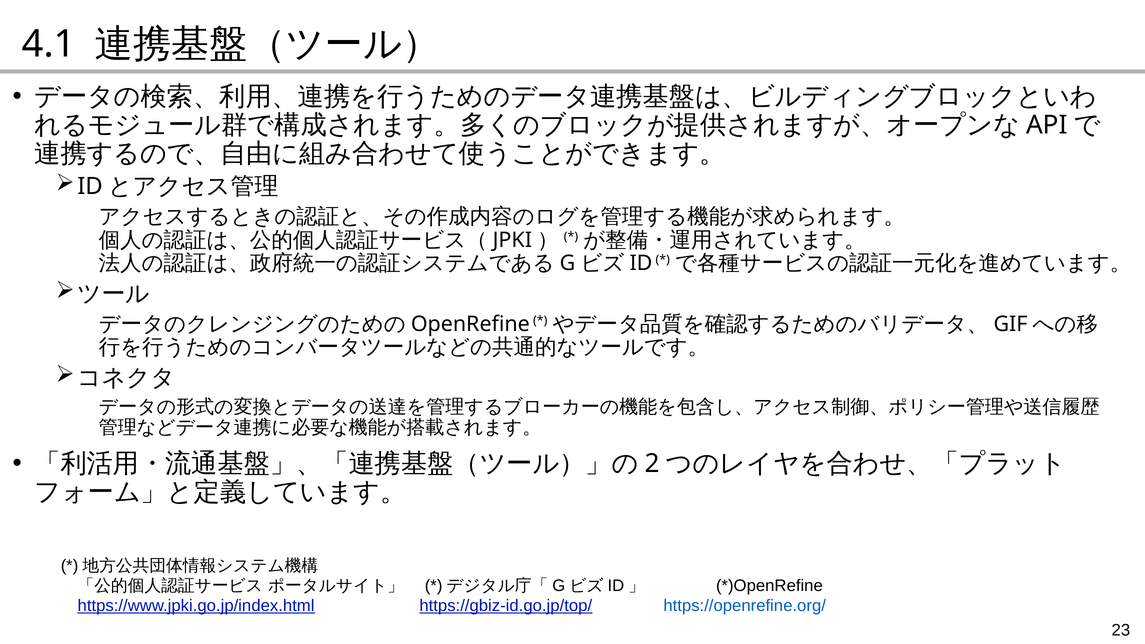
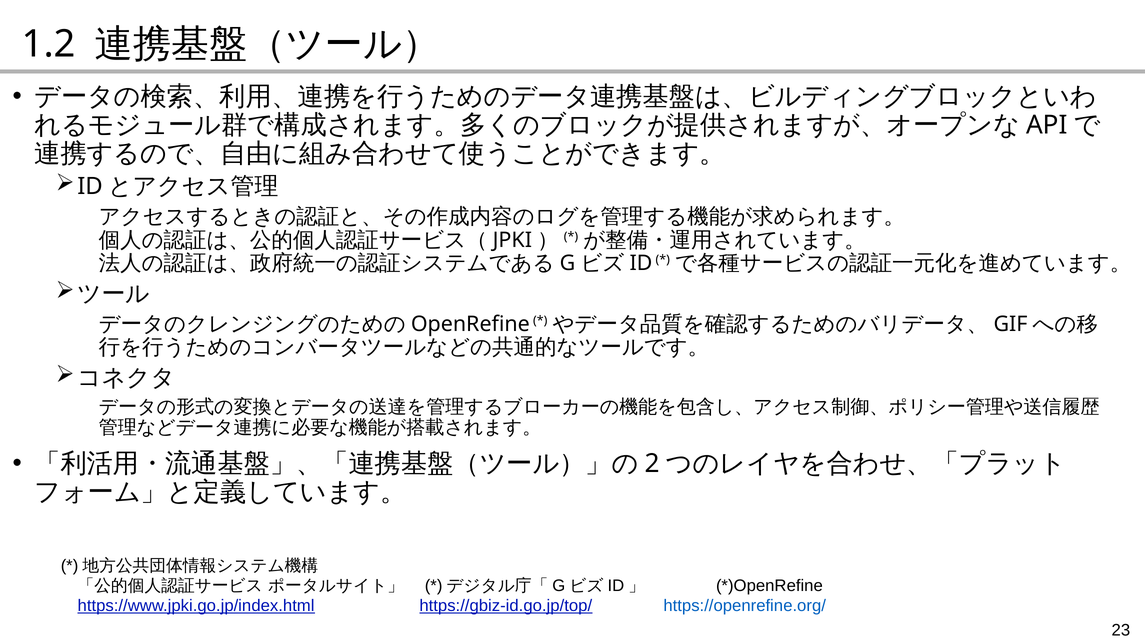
4.1: 4.1 -> 1.2
